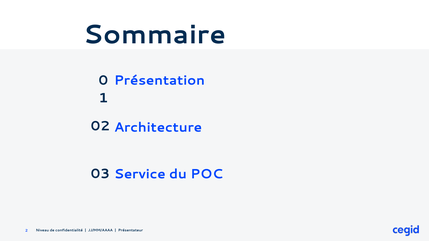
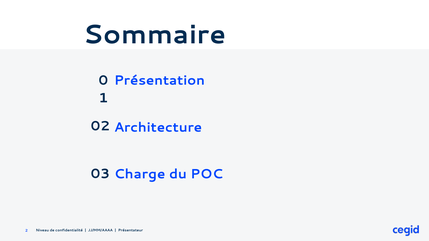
Service: Service -> Charge
